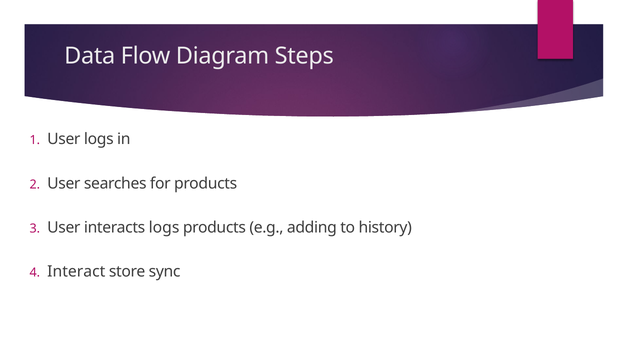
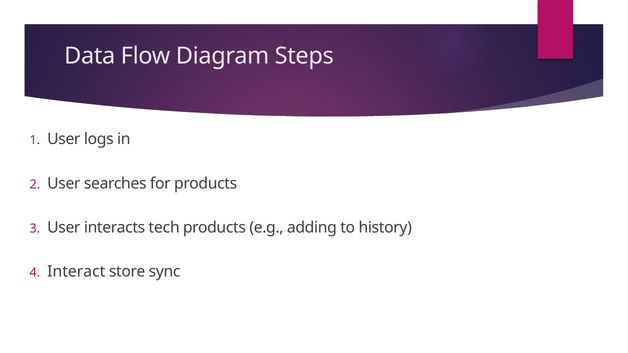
interacts logs: logs -> tech
